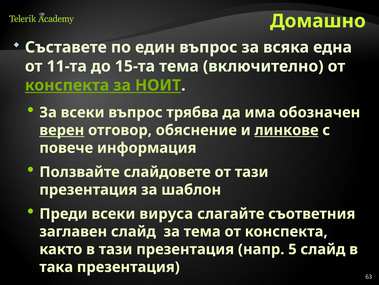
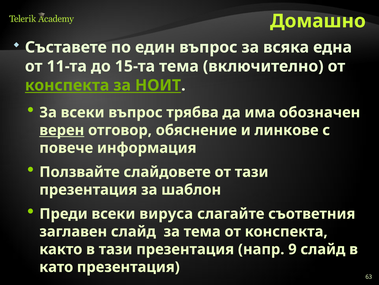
линкове underline: present -> none
5: 5 -> 9
така: така -> като
